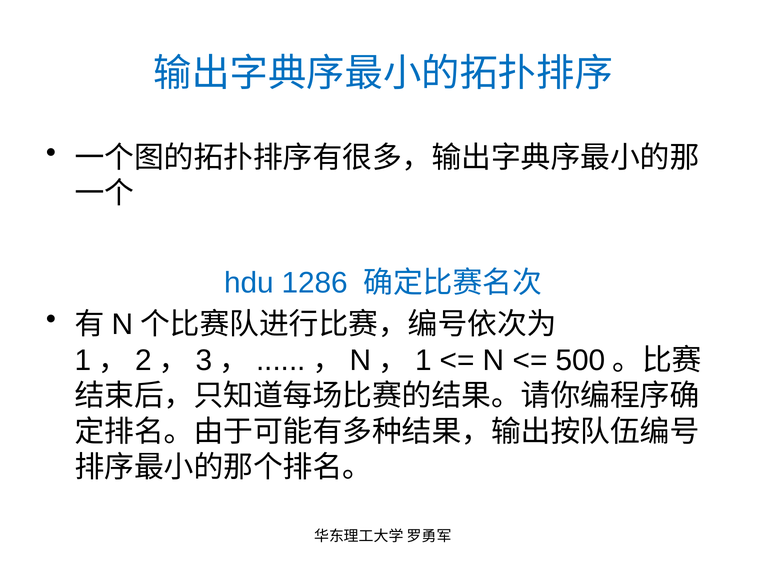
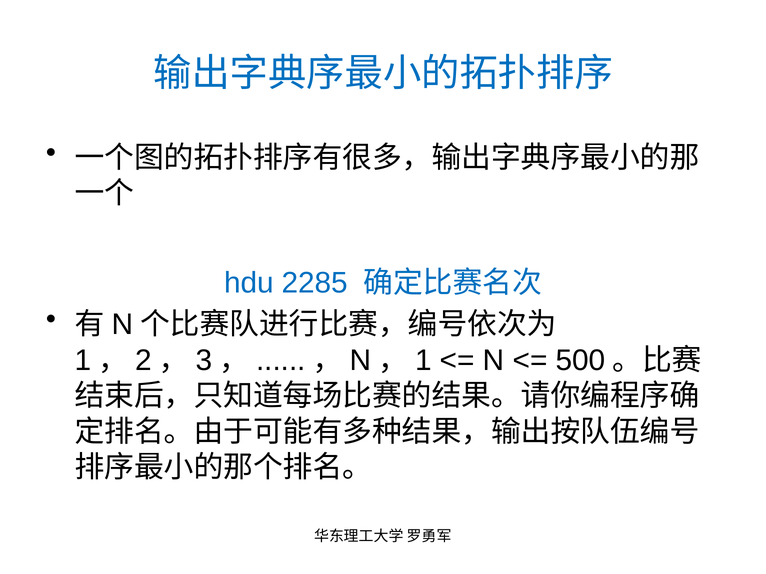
1286: 1286 -> 2285
